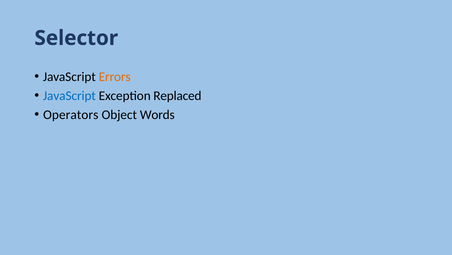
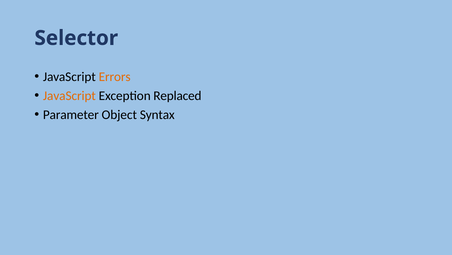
JavaScript at (69, 95) colour: blue -> orange
Operators: Operators -> Parameter
Words: Words -> Syntax
